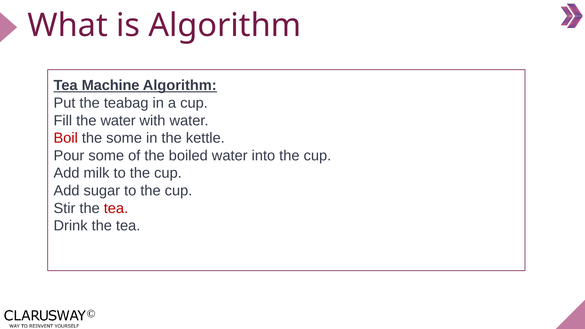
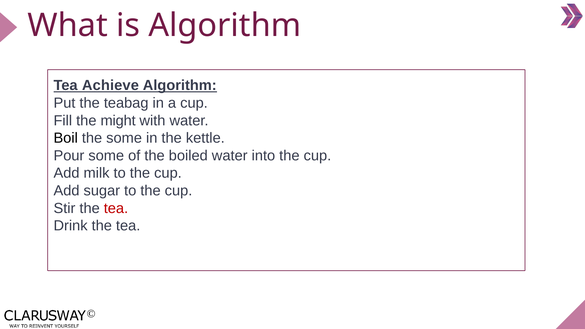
Machine: Machine -> Achieve
the water: water -> might
Boil colour: red -> black
